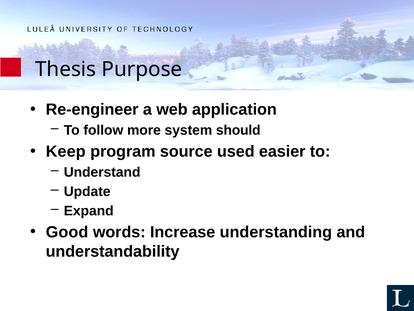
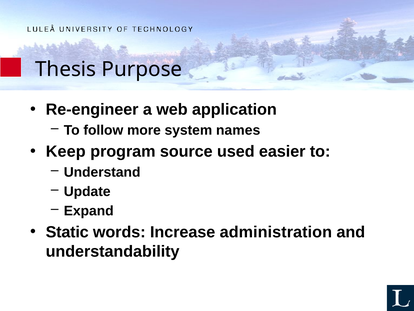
should: should -> names
Good: Good -> Static
understanding: understanding -> administration
